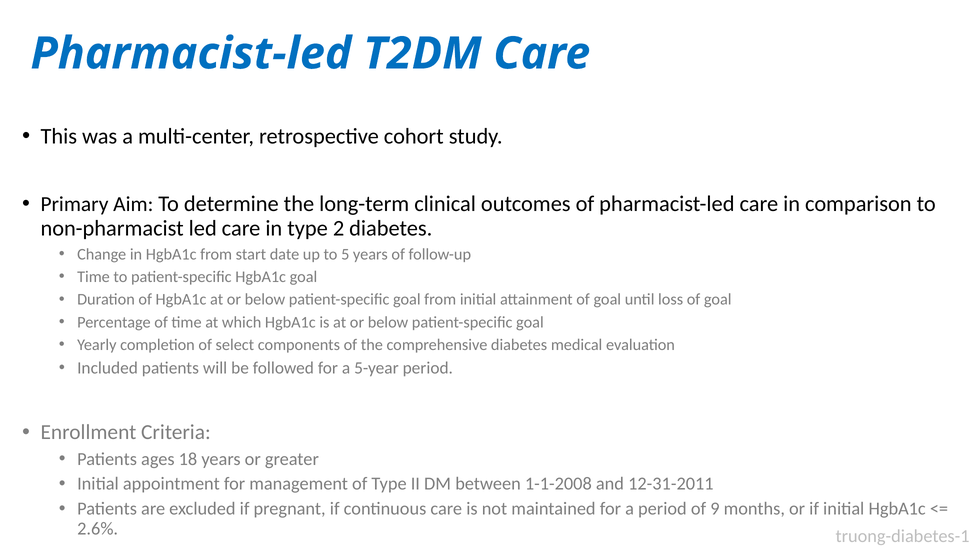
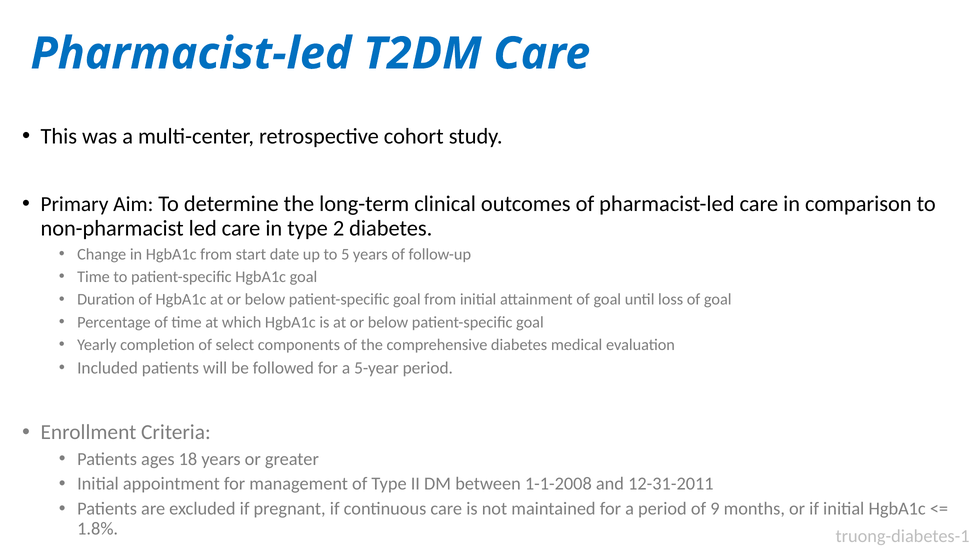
2.6%: 2.6% -> 1.8%
